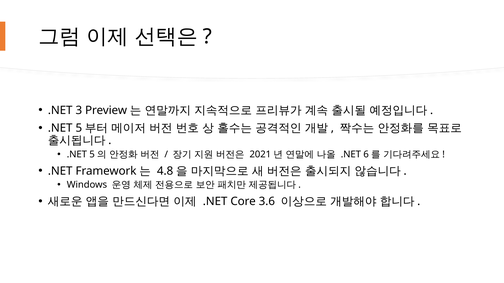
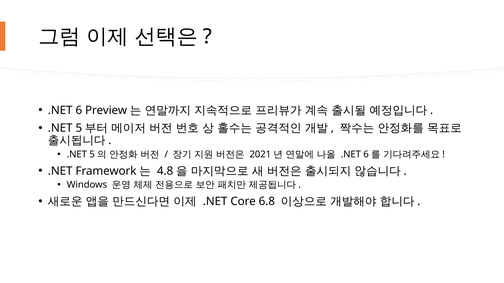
3: 3 -> 6
3.6: 3.6 -> 6.8
